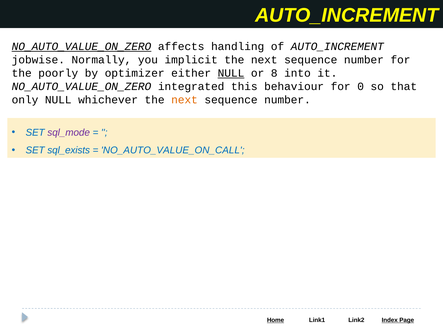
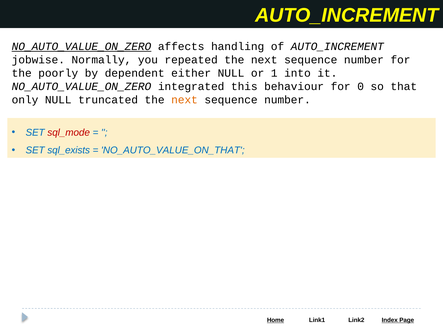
implicit: implicit -> repeated
optimizer: optimizer -> dependent
NULL at (231, 73) underline: present -> none
8: 8 -> 1
whichever: whichever -> truncated
sql_mode colour: purple -> red
NO_AUTO_VALUE_ON_CALL: NO_AUTO_VALUE_ON_CALL -> NO_AUTO_VALUE_ON_THAT
